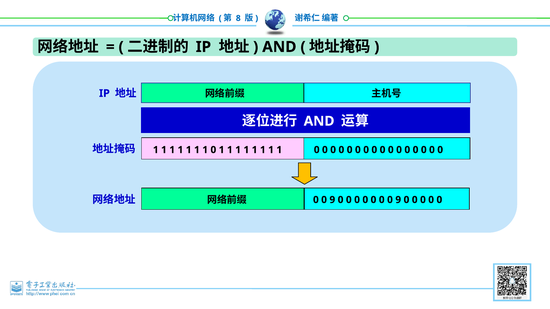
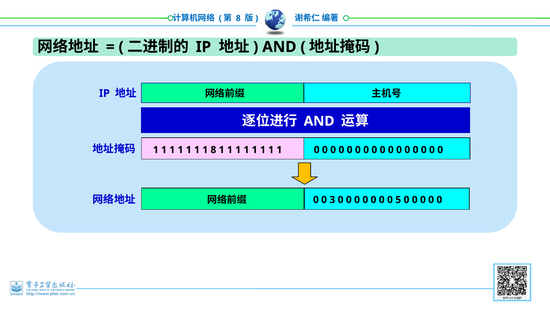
0 at (213, 150): 0 -> 8
9 at (332, 200): 9 -> 3
0 0 0 9: 9 -> 5
